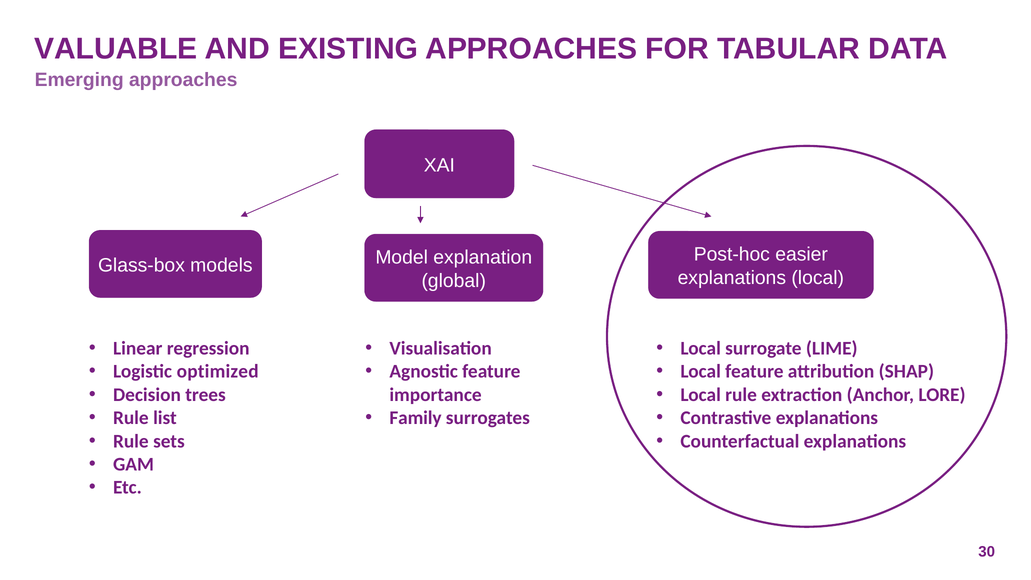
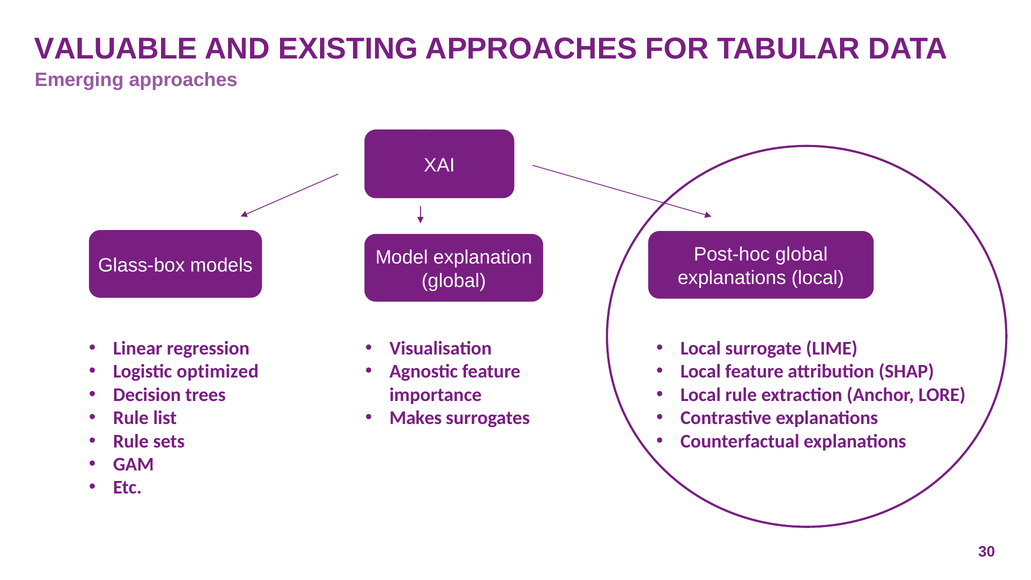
Post-hoc easier: easier -> global
Family: Family -> Makes
